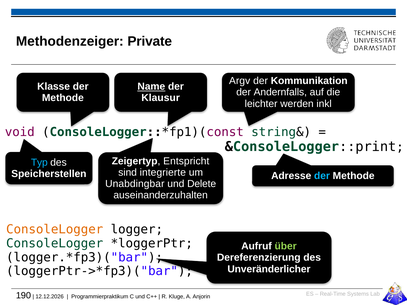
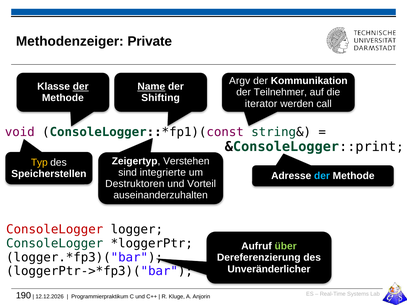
der at (81, 87) underline: none -> present
Andernfalls: Andernfalls -> Teilnehmer
Klausur: Klausur -> Shifting
leichter: leichter -> iterator
inkl: inkl -> call
Entspricht: Entspricht -> Verstehen
Typ colour: light blue -> yellow
Unabdingbar: Unabdingbar -> Destruktoren
Delete: Delete -> Vorteil
ConsoleLogger at (55, 230) colour: orange -> red
